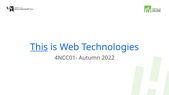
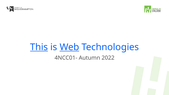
Web underline: none -> present
